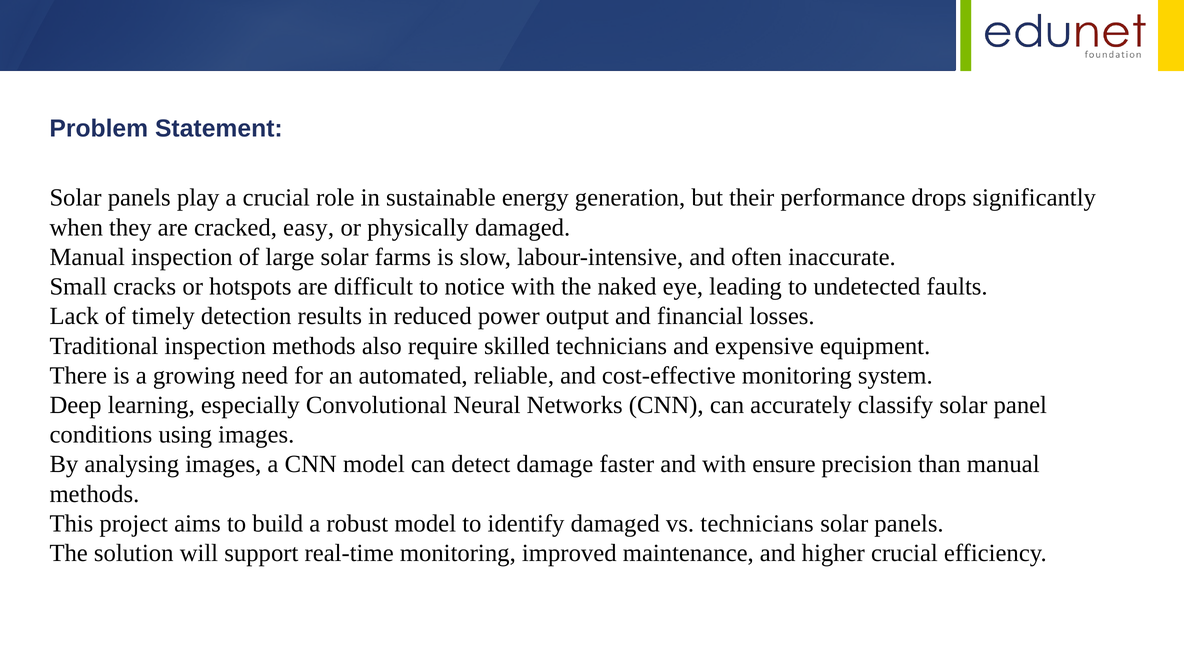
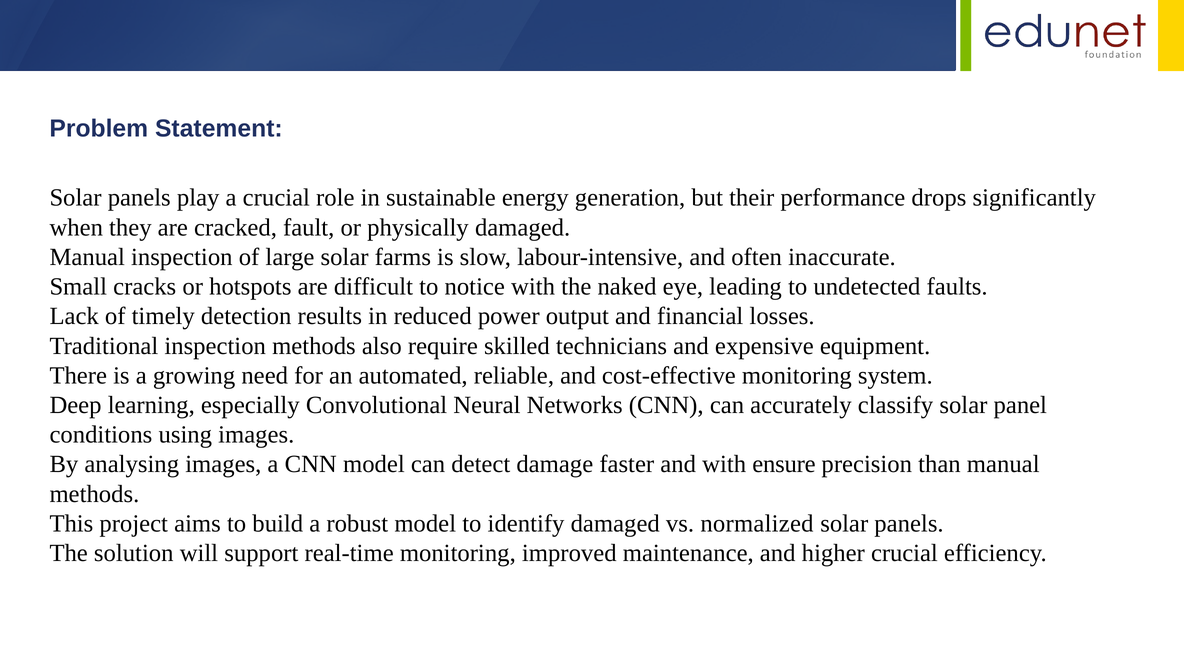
easy: easy -> fault
vs technicians: technicians -> normalized
